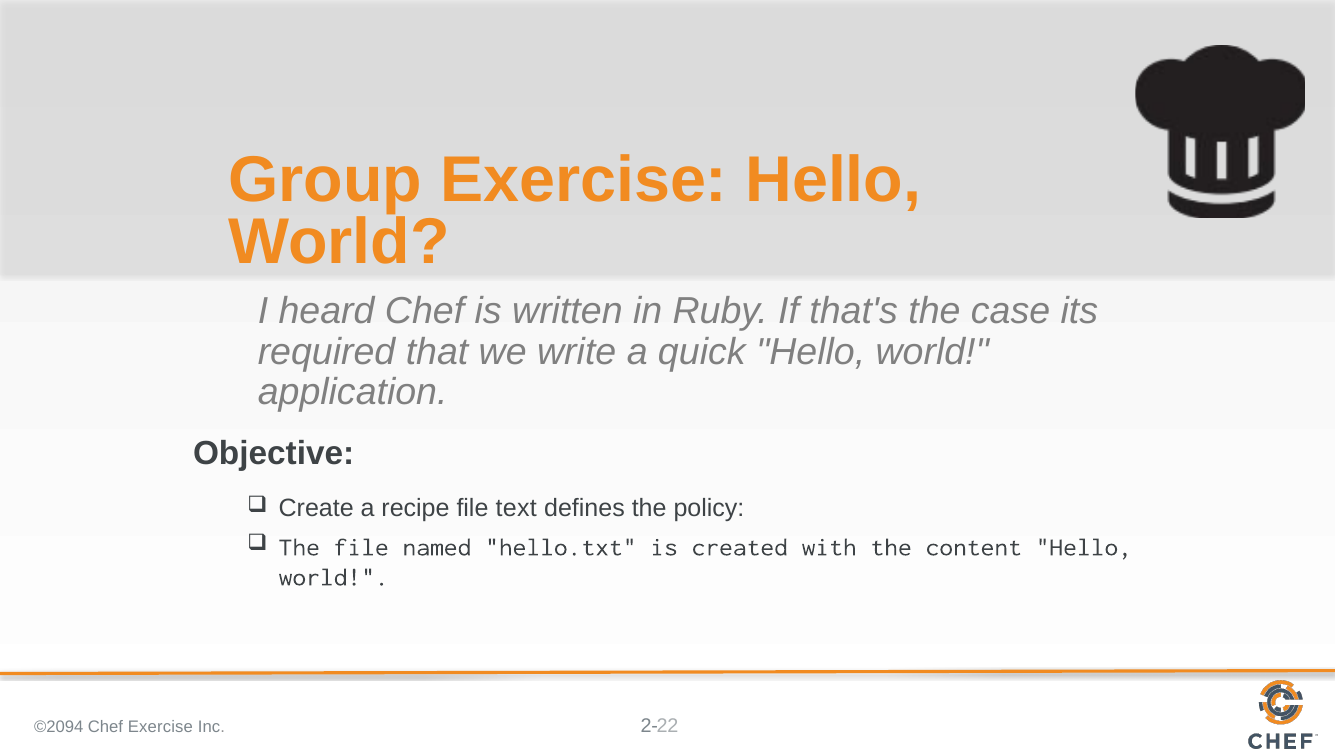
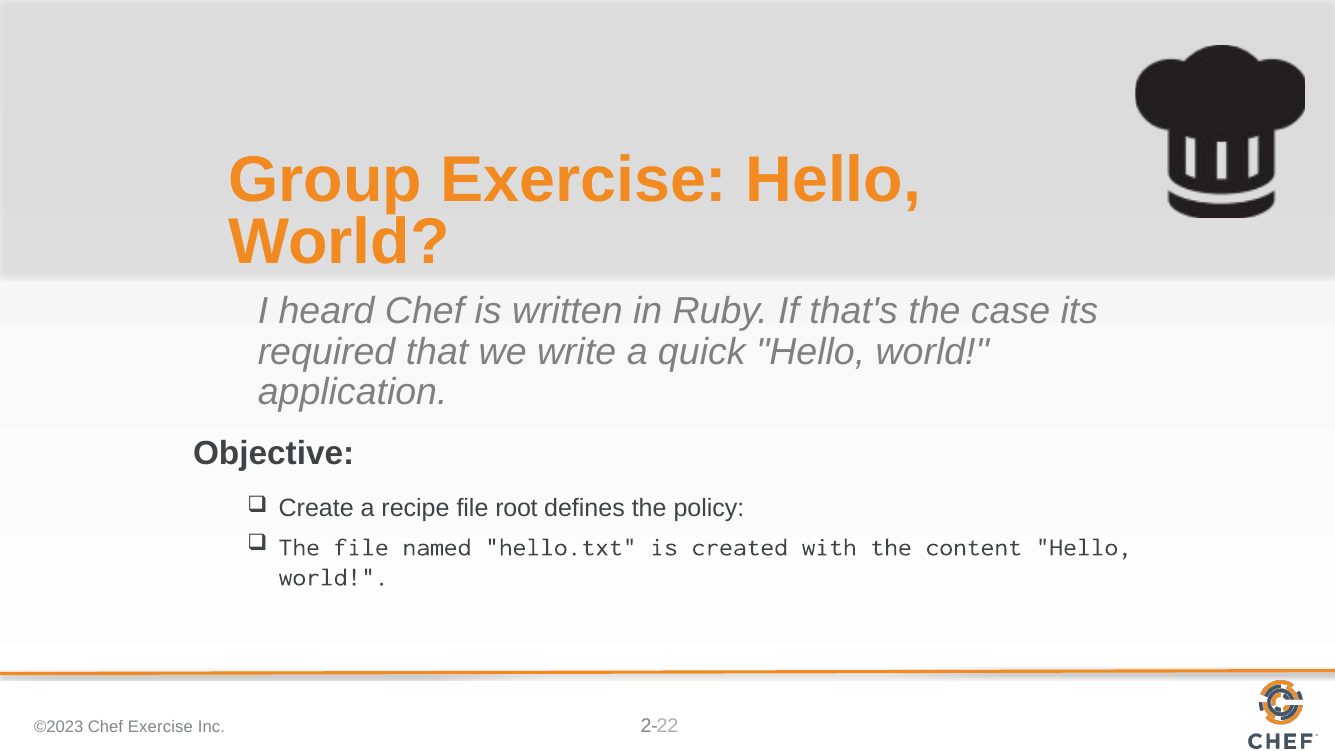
text: text -> root
©2094: ©2094 -> ©2023
